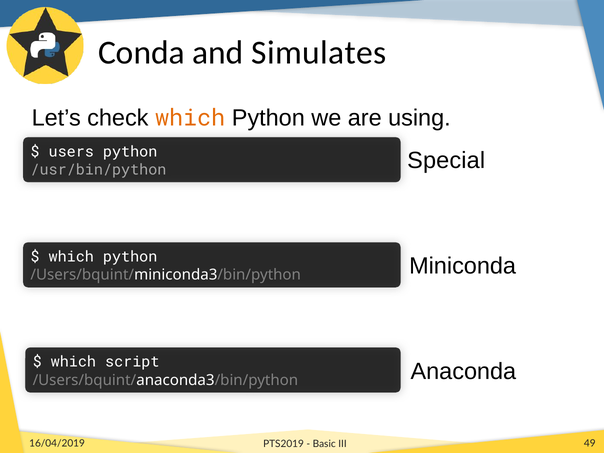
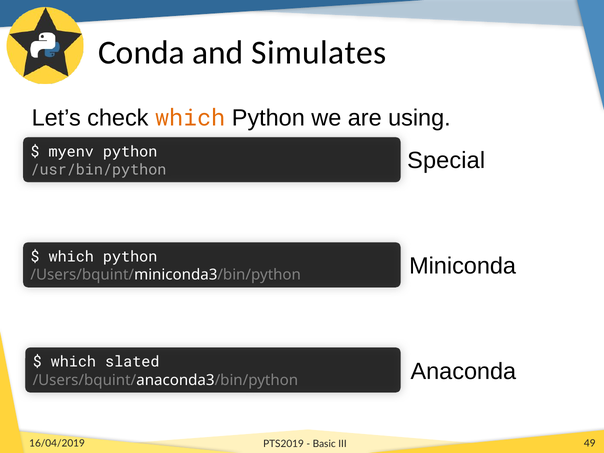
users: users -> myenv
script: script -> slated
